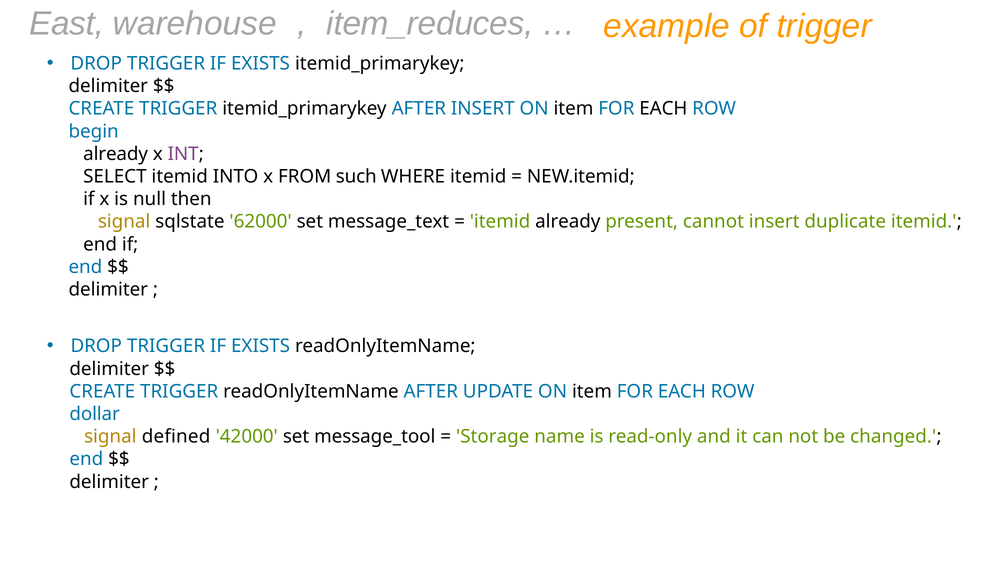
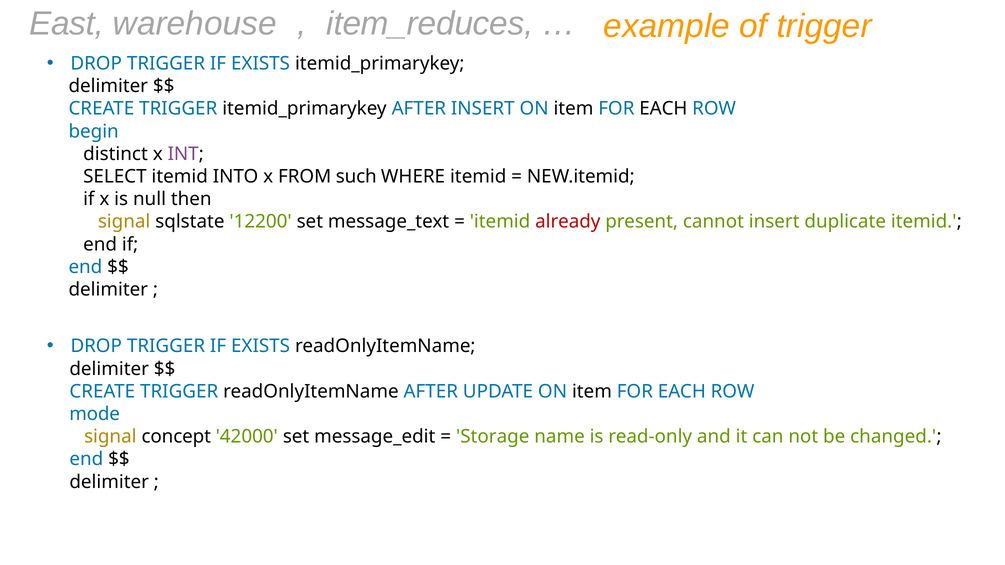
already at (116, 154): already -> distinct
62000: 62000 -> 12200
already at (568, 222) colour: black -> red
dollar: dollar -> mode
defined: defined -> concept
message_tool: message_tool -> message_edit
